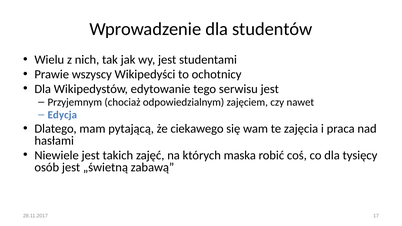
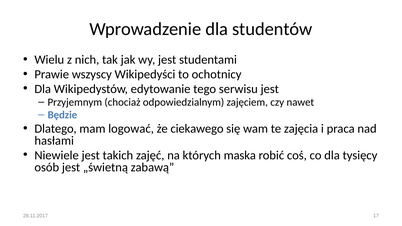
Edycja: Edycja -> Będzie
pytającą: pytającą -> logować
